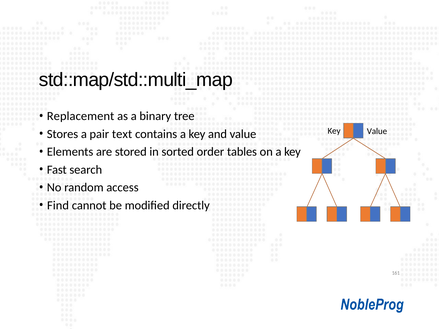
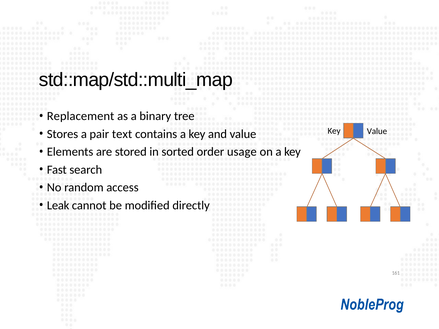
tables: tables -> usage
Find: Find -> Leak
